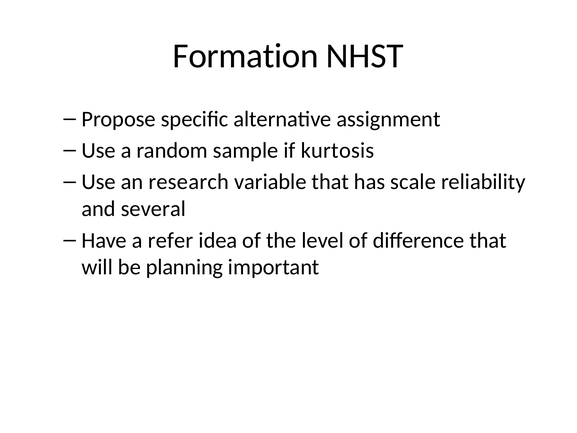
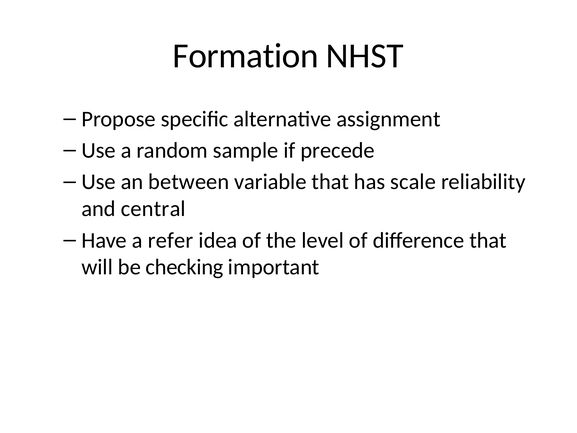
kurtosis: kurtosis -> precede
research: research -> between
several: several -> central
planning: planning -> checking
